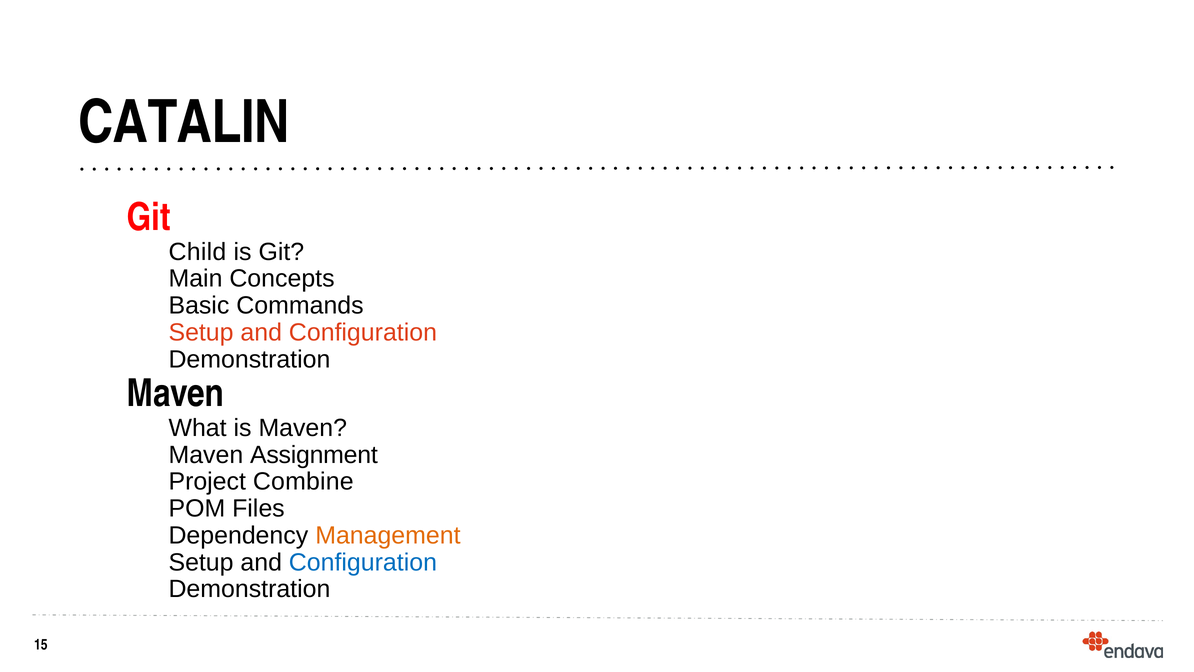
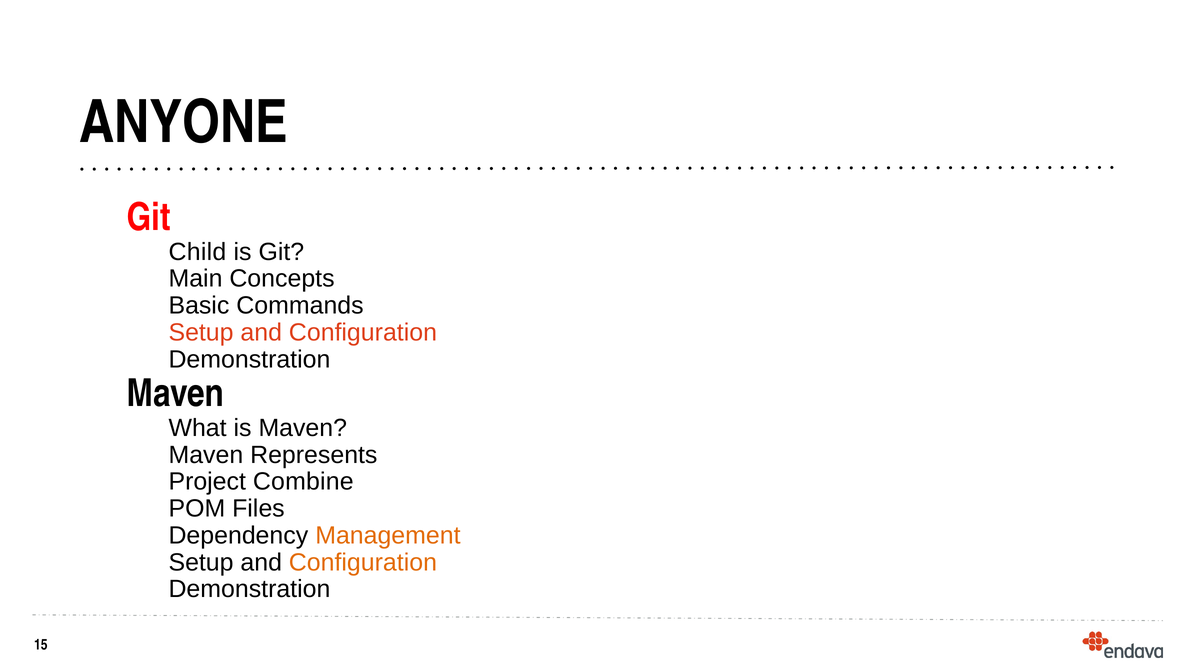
CATALIN: CATALIN -> ANYONE
Assignment: Assignment -> Represents
Configuration at (363, 562) colour: blue -> orange
